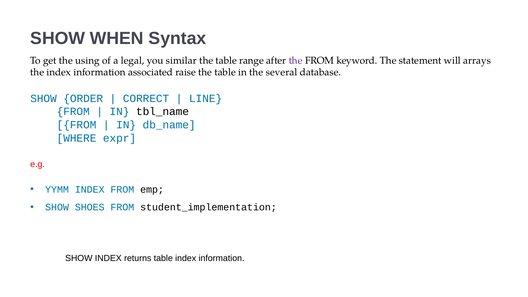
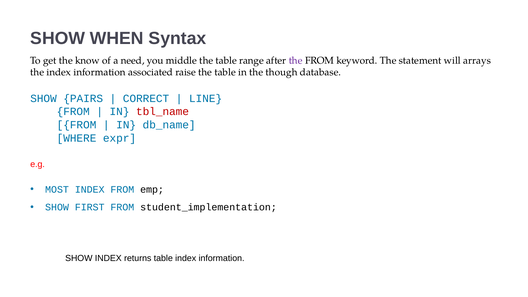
using: using -> know
legal: legal -> need
similar: similar -> middle
several: several -> though
ORDER: ORDER -> PAIRS
tbl_name colour: black -> red
YYMM: YYMM -> MOST
SHOES: SHOES -> FIRST
